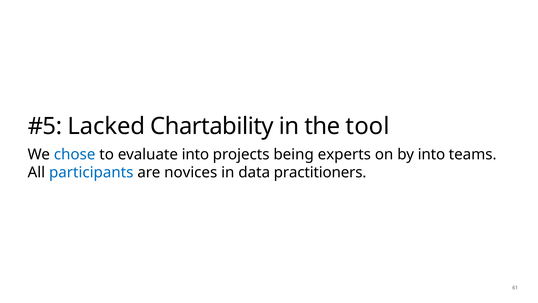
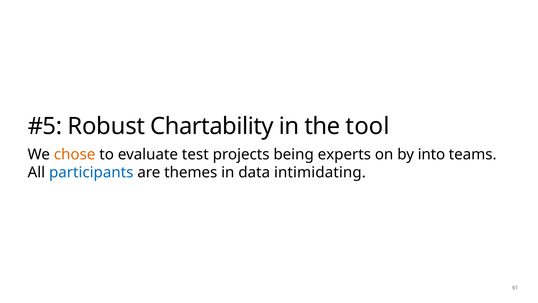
Lacked: Lacked -> Robust
chose colour: blue -> orange
evaluate into: into -> test
novices: novices -> themes
practitioners: practitioners -> intimidating
